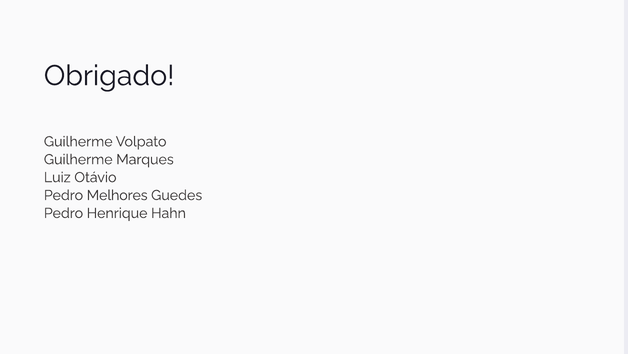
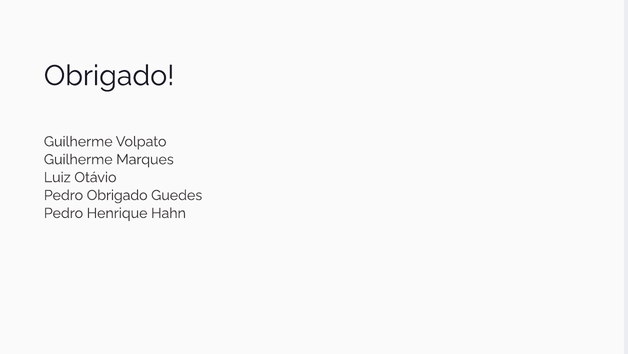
Pedro Melhores: Melhores -> Obrigado
